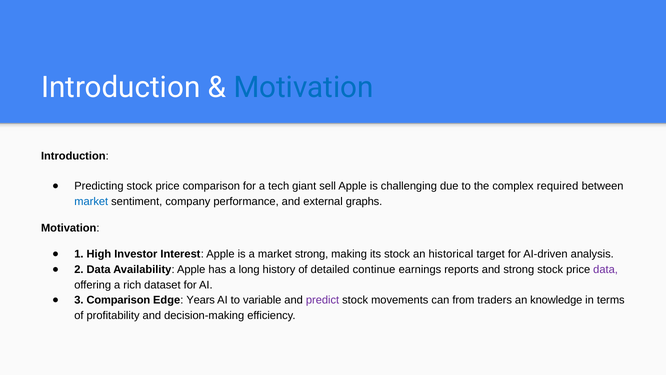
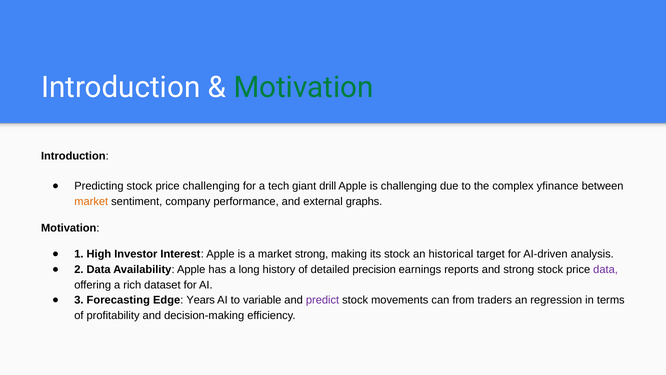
Motivation at (304, 87) colour: blue -> green
price comparison: comparison -> challenging
sell: sell -> drill
required: required -> yfinance
market at (91, 201) colour: blue -> orange
continue: continue -> precision
3 Comparison: Comparison -> Forecasting
knowledge: knowledge -> regression
